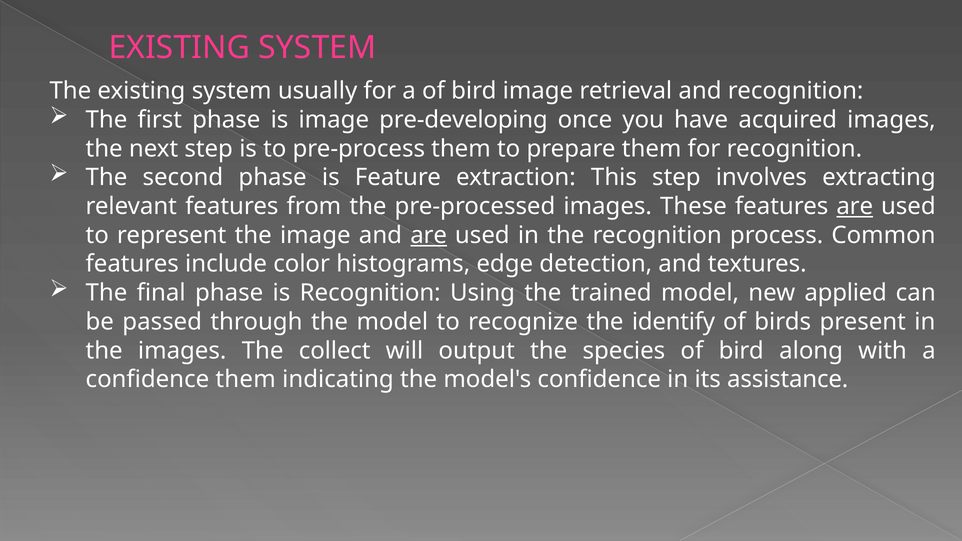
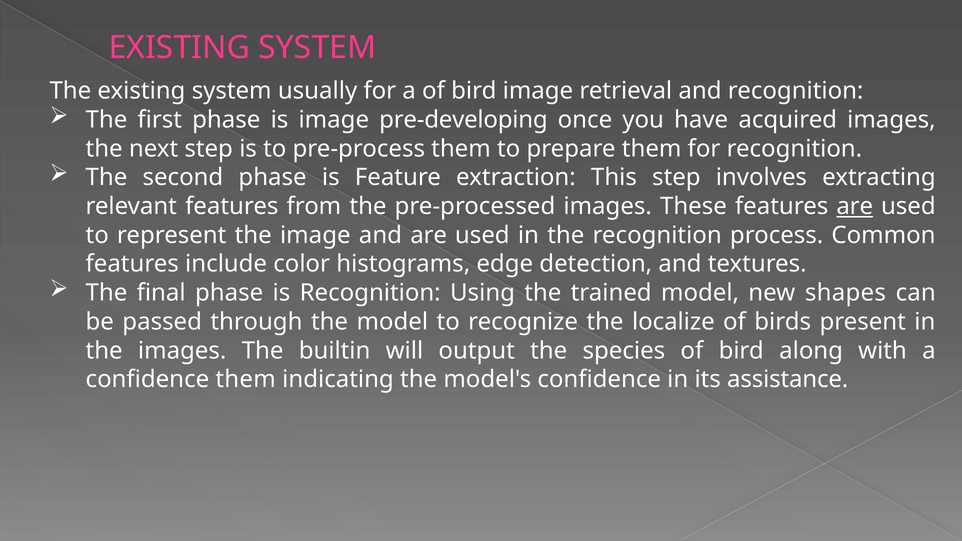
are at (429, 235) underline: present -> none
applied: applied -> shapes
identify: identify -> localize
collect: collect -> builtin
